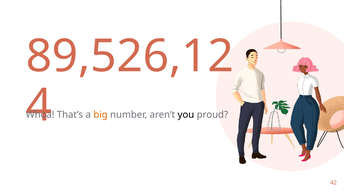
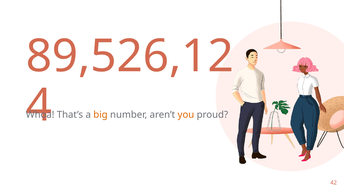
you colour: black -> orange
